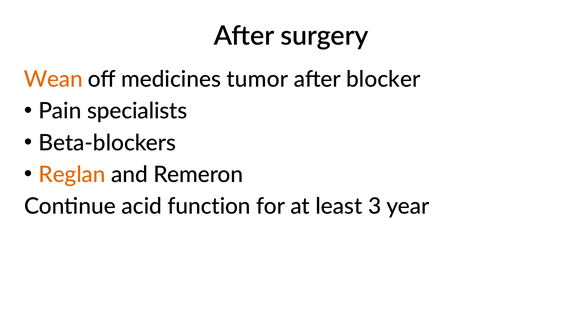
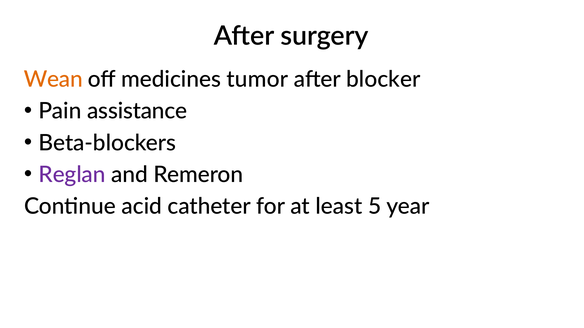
specialists: specialists -> assistance
Reglan colour: orange -> purple
function: function -> catheter
3: 3 -> 5
